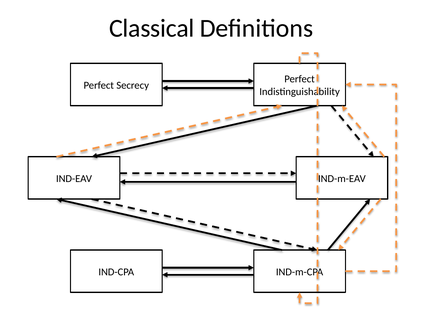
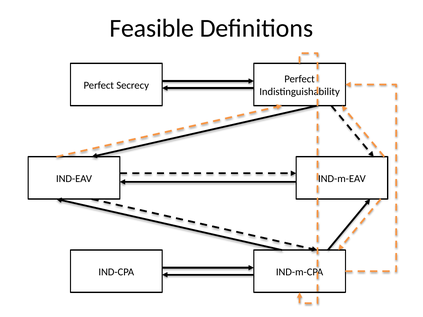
Classical: Classical -> Feasible
